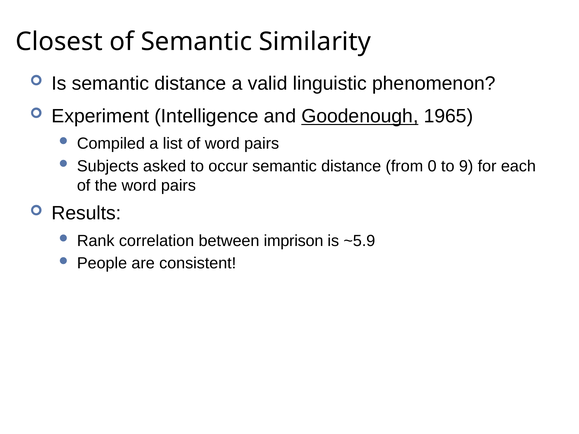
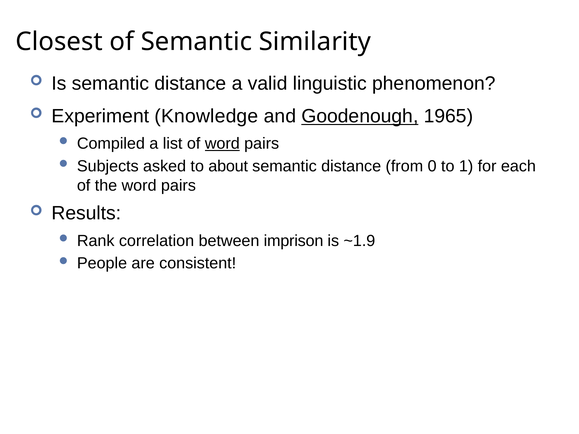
Intelligence: Intelligence -> Knowledge
word at (222, 144) underline: none -> present
occur: occur -> about
9: 9 -> 1
~5.9: ~5.9 -> ~1.9
